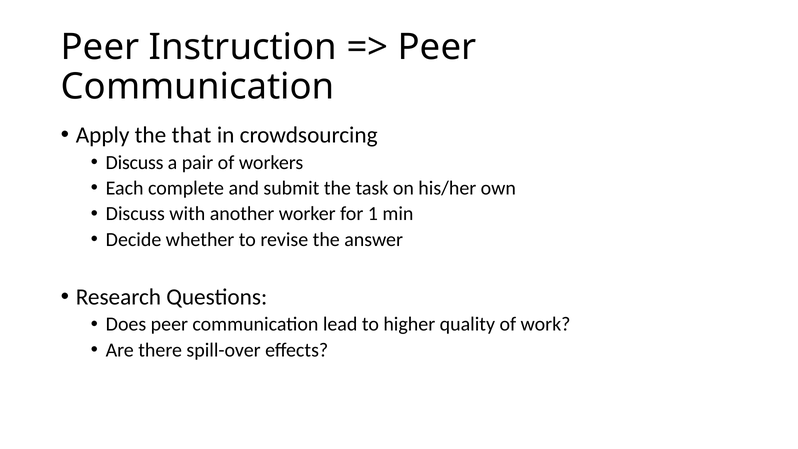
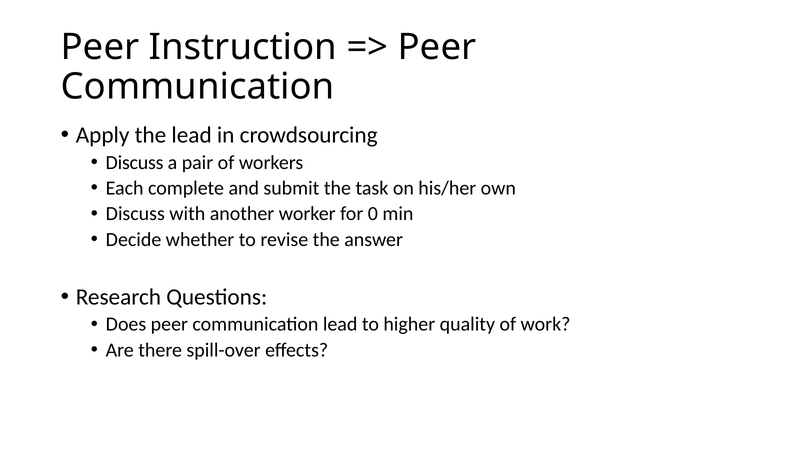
the that: that -> lead
1: 1 -> 0
